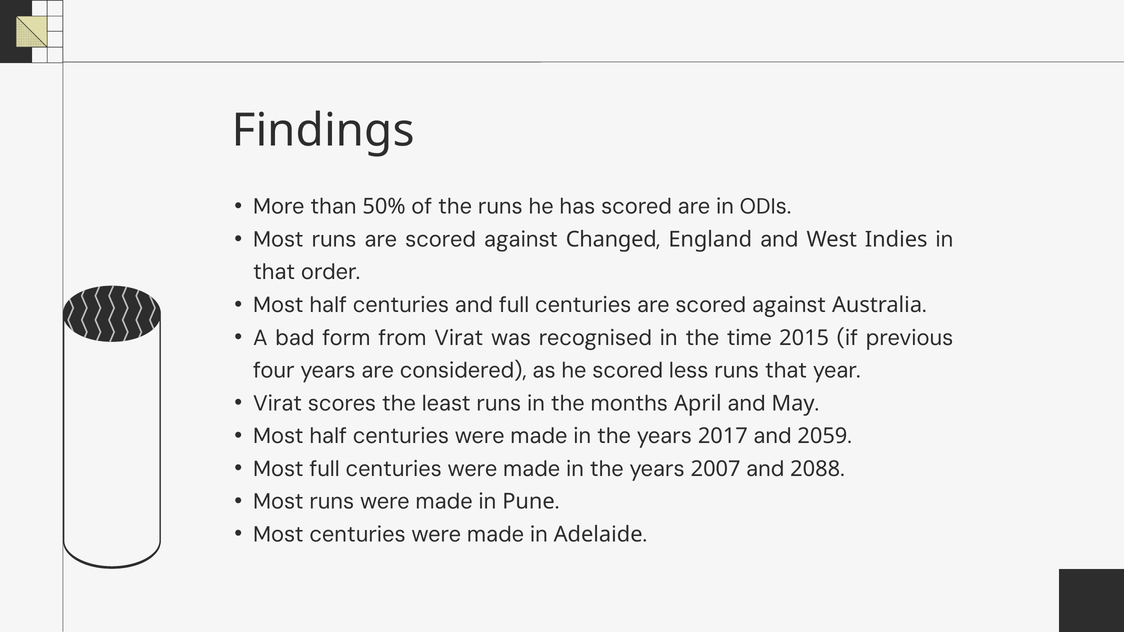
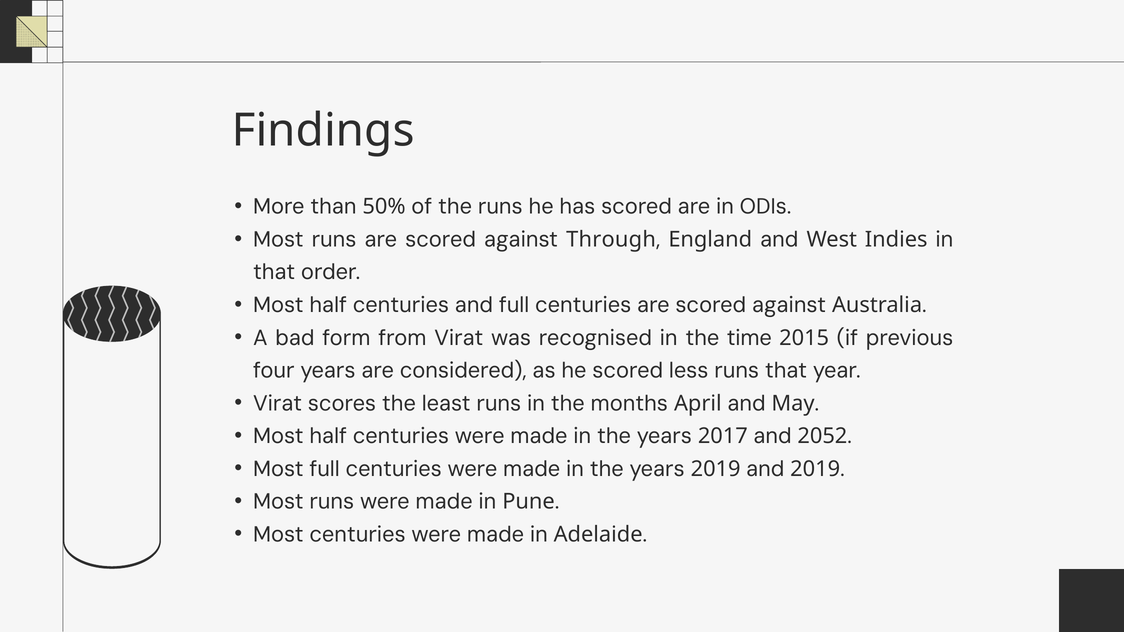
Changed: Changed -> Through
2059: 2059 -> 2052
years 2007: 2007 -> 2019
and 2088: 2088 -> 2019
